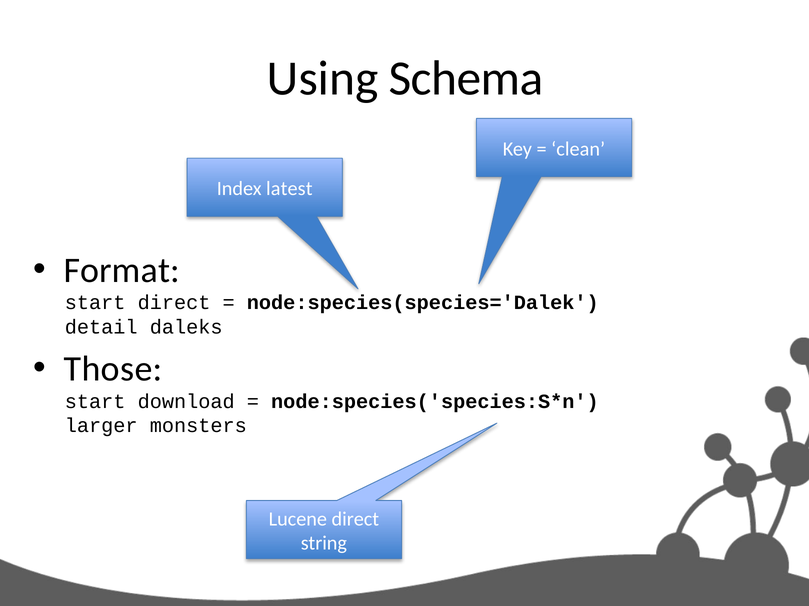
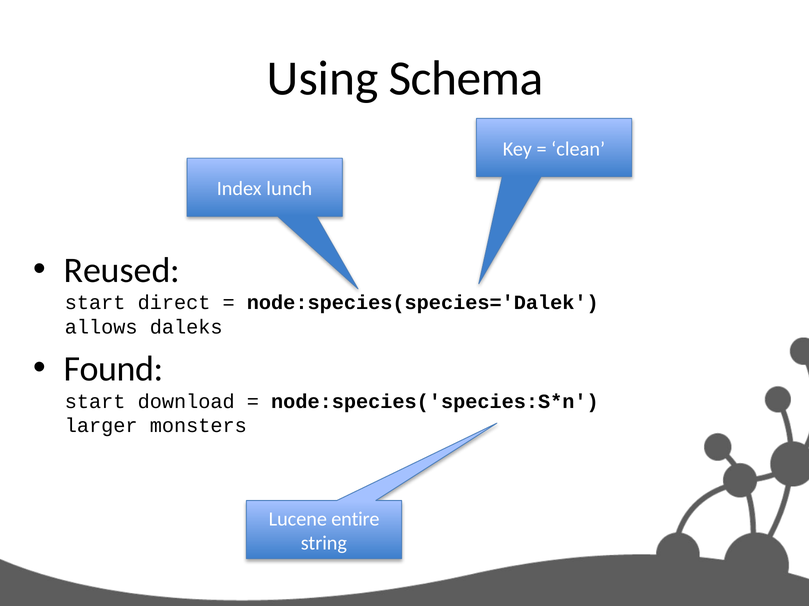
latest: latest -> lunch
Format: Format -> Reused
detail: detail -> allows
Those: Those -> Found
Lucene direct: direct -> entire
